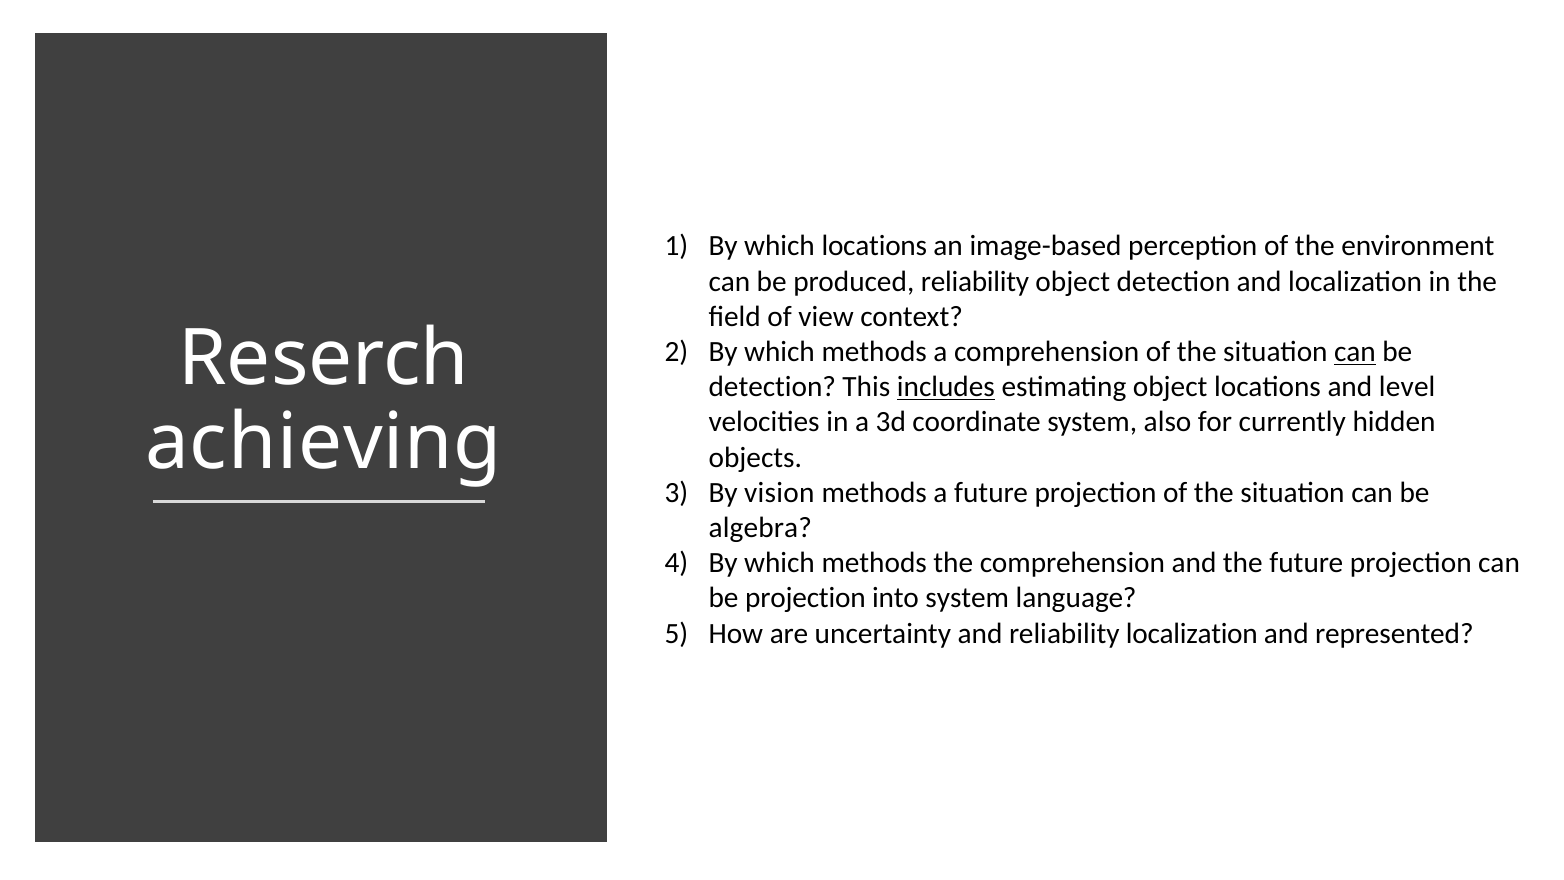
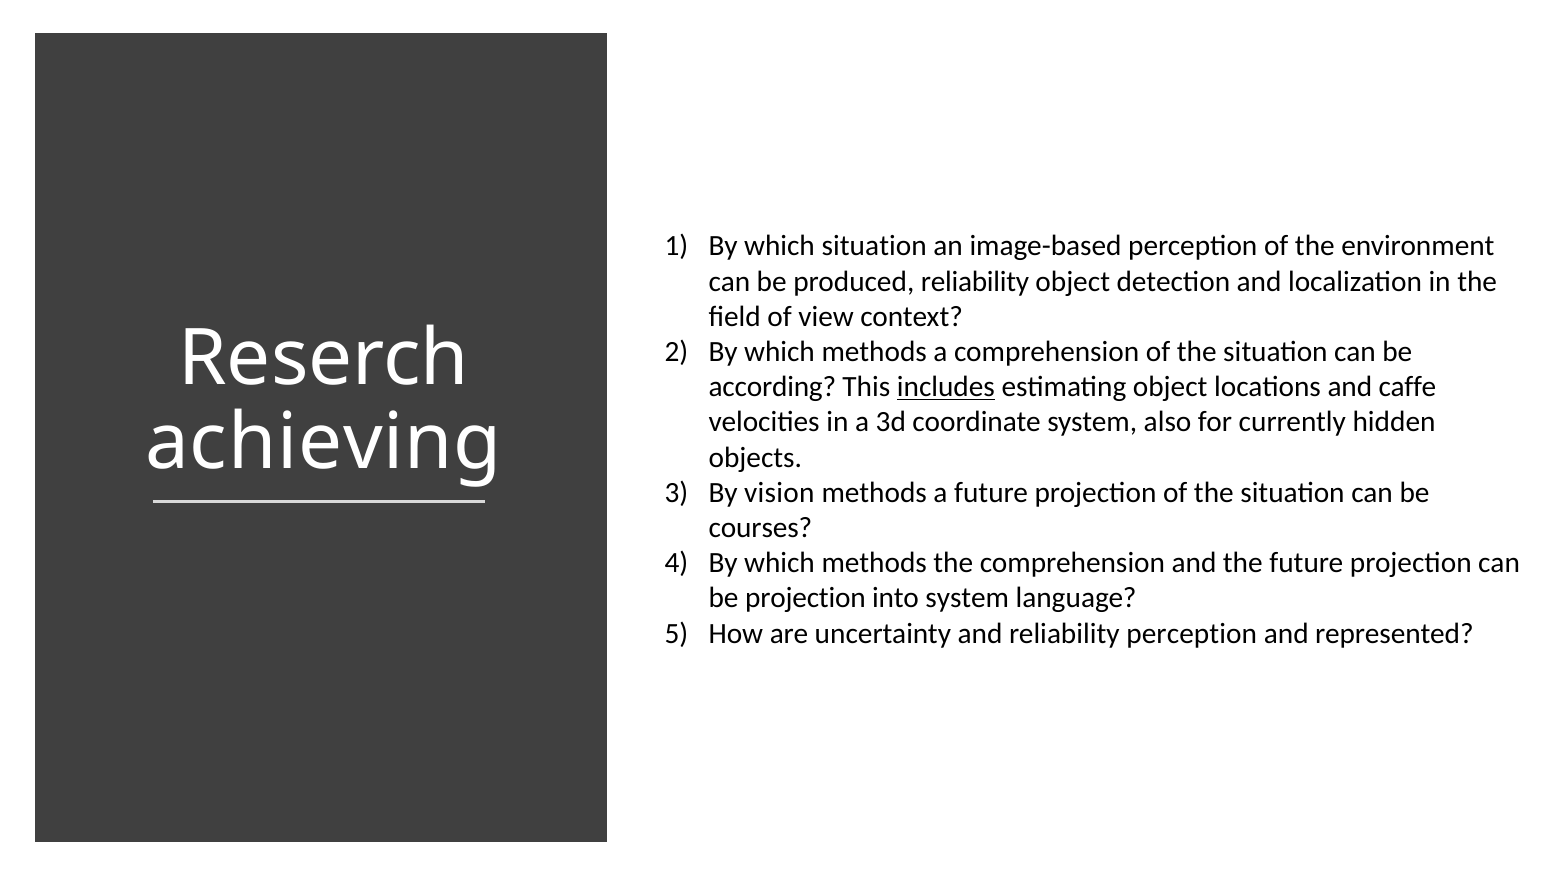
which locations: locations -> situation
can at (1355, 352) underline: present -> none
detection at (772, 387): detection -> according
level: level -> caffe
algebra: algebra -> courses
reliability localization: localization -> perception
